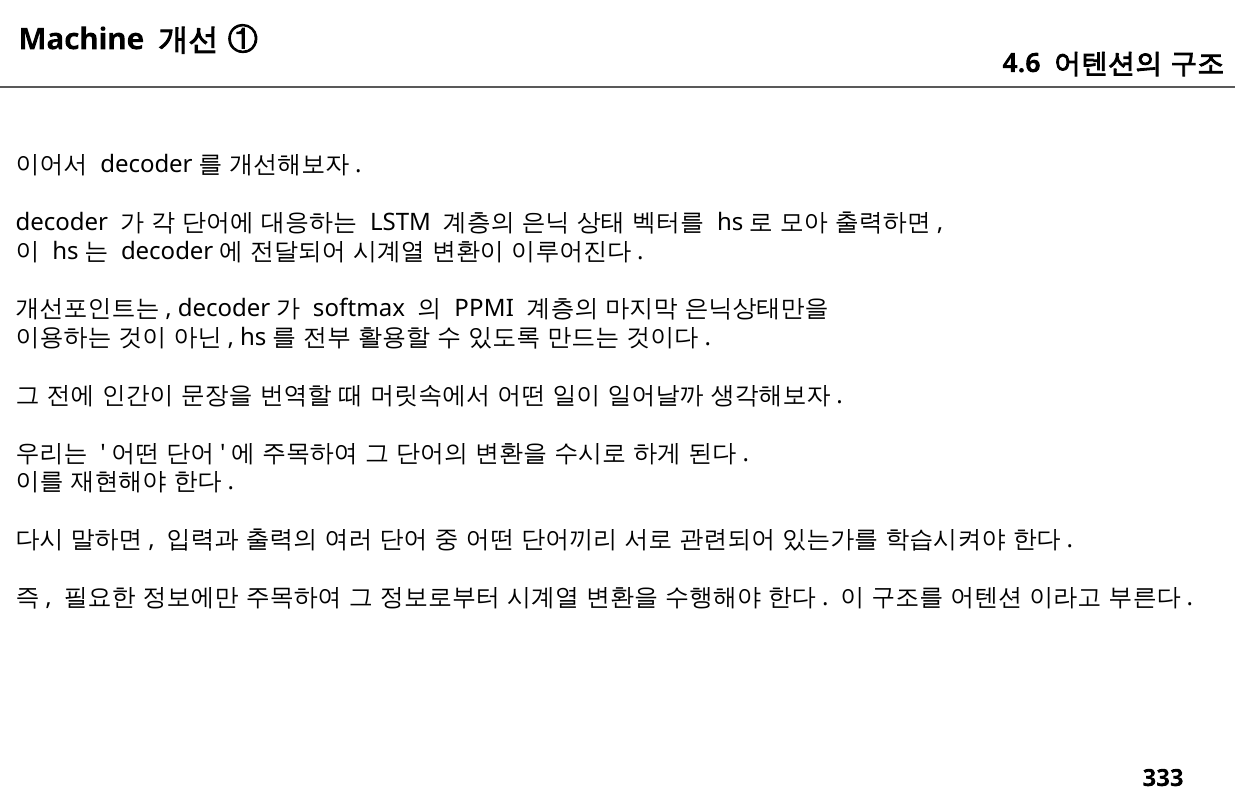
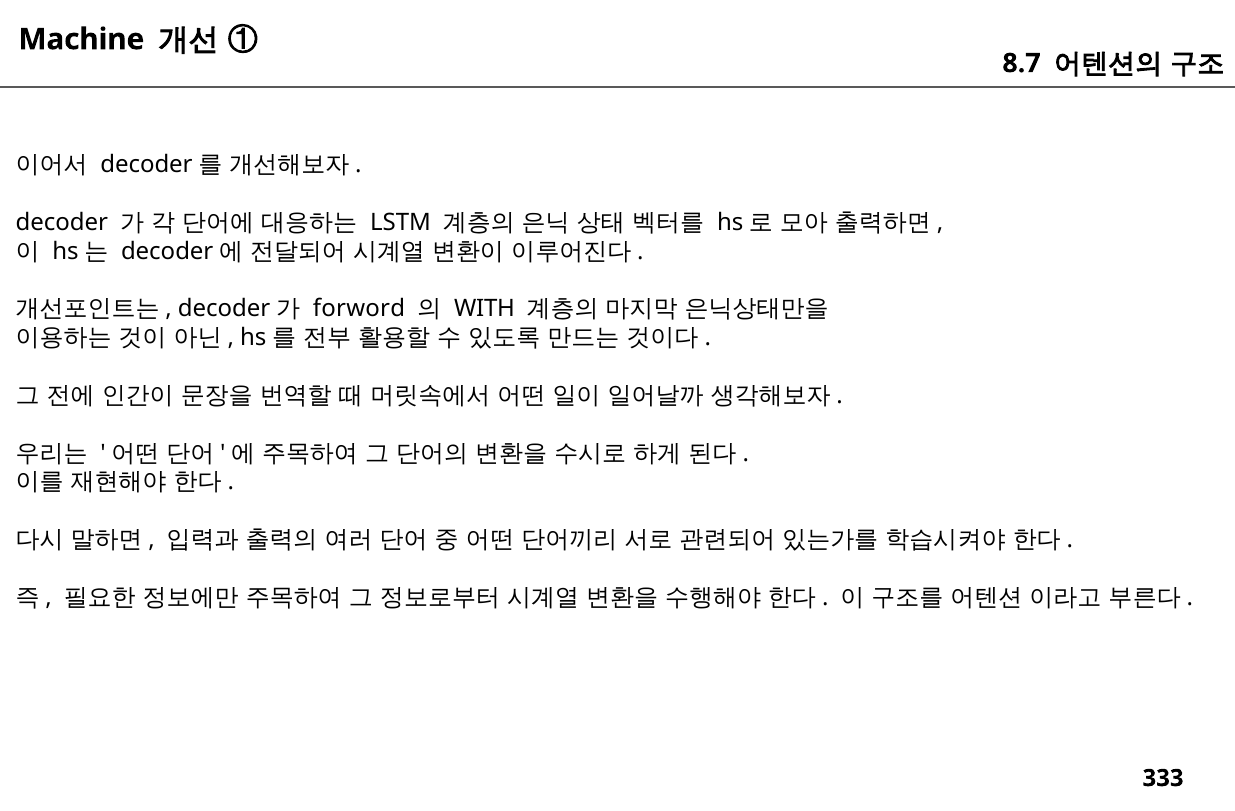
4.6: 4.6 -> 8.7
softmax: softmax -> forword
PPMI: PPMI -> WITH
